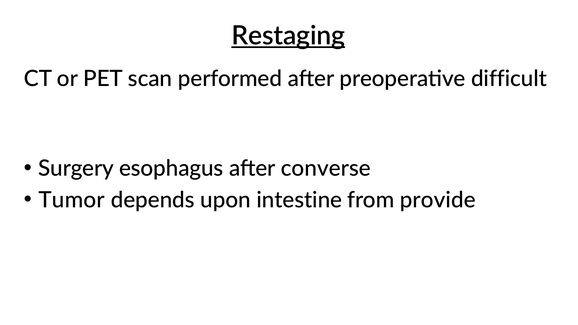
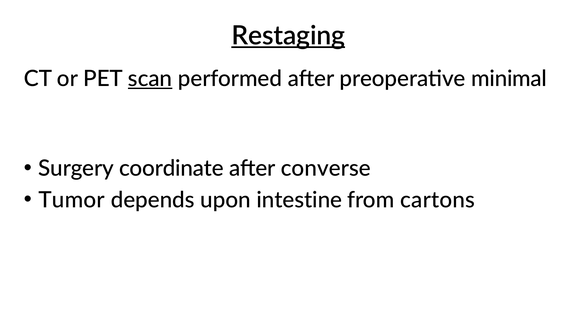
scan underline: none -> present
difficult: difficult -> minimal
esophagus: esophagus -> coordinate
provide: provide -> cartons
